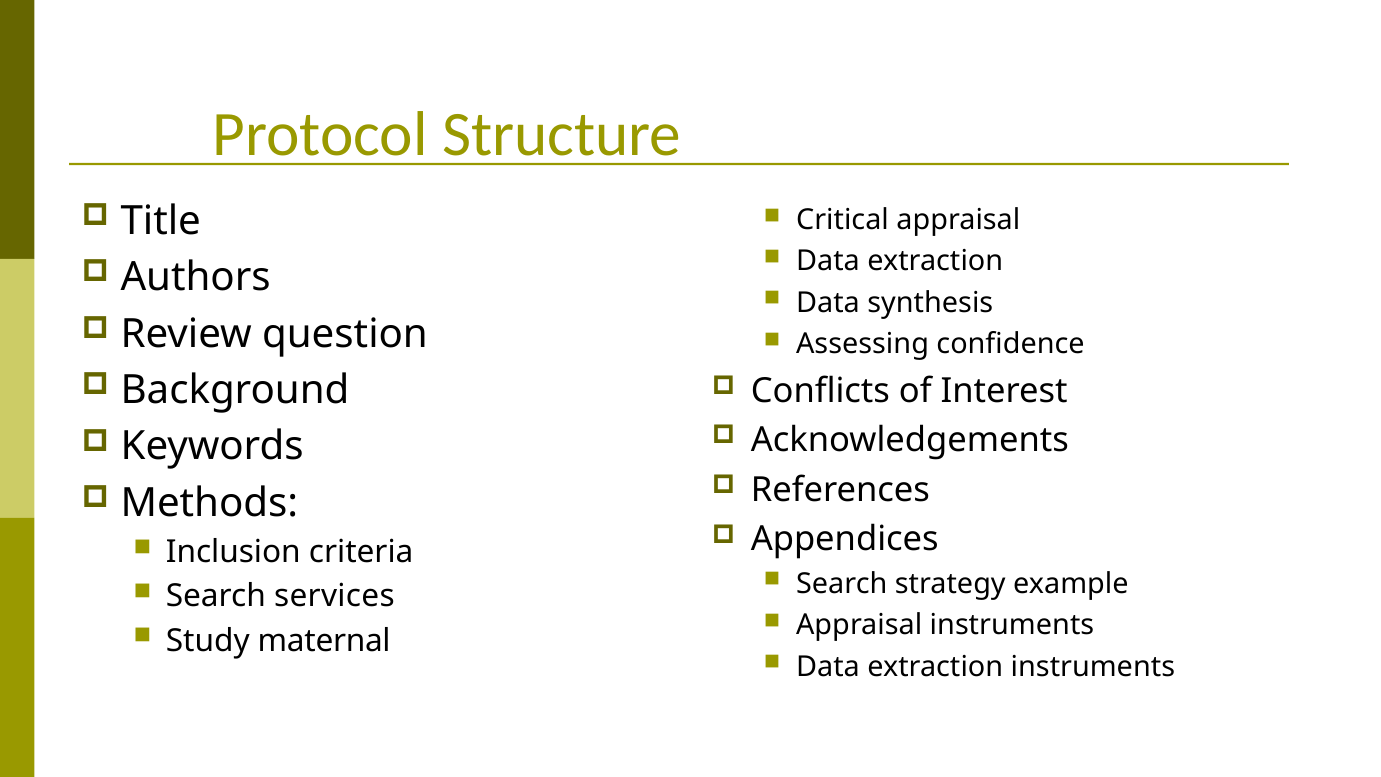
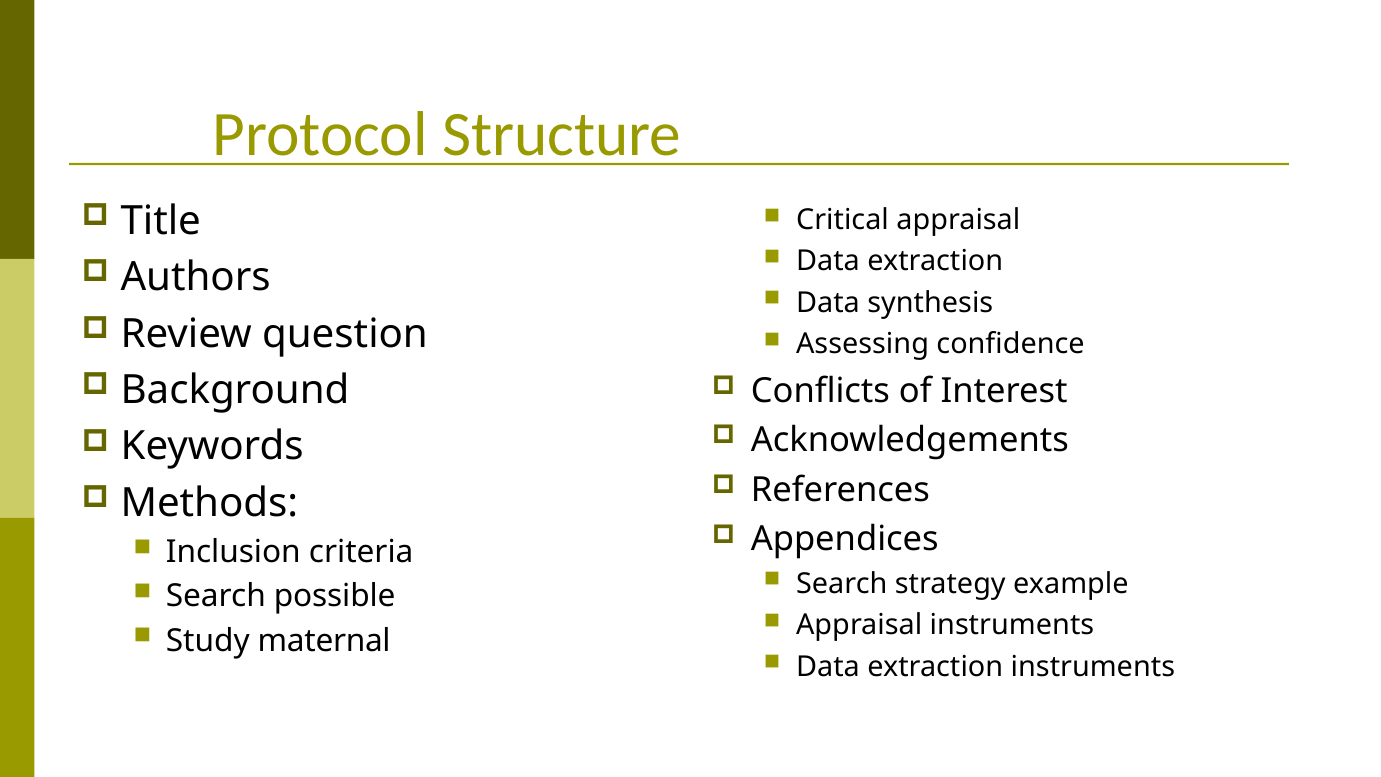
services: services -> possible
